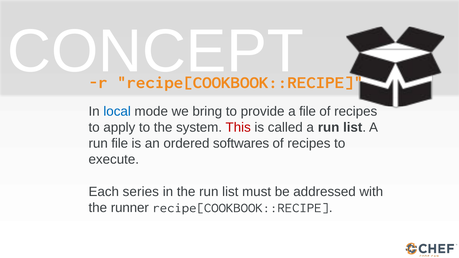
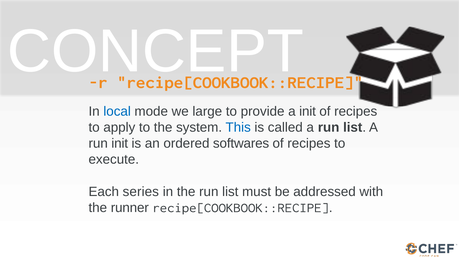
bring: bring -> large
a file: file -> init
This colour: red -> blue
run file: file -> init
